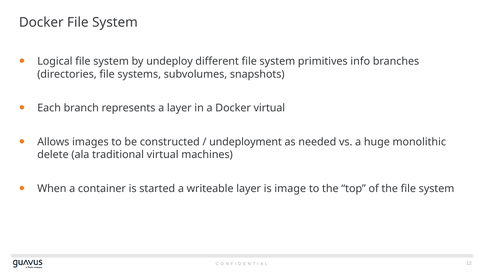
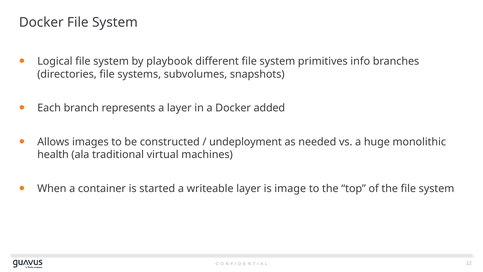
undeploy: undeploy -> playbook
Docker virtual: virtual -> added
delete: delete -> health
